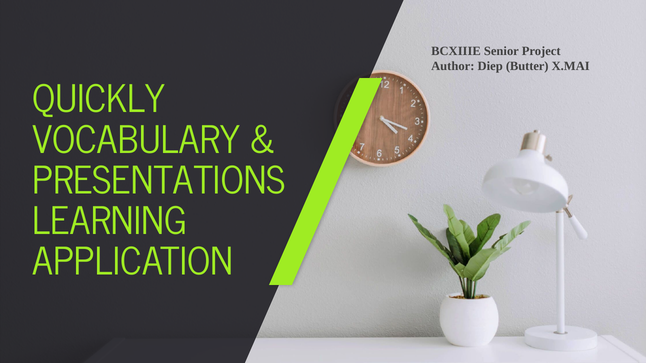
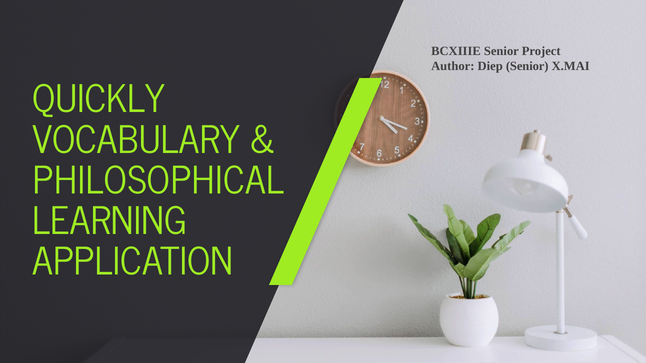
Diep Butter: Butter -> Senior
PRESENTATIONS: PRESENTATIONS -> PHILOSOPHICAL
